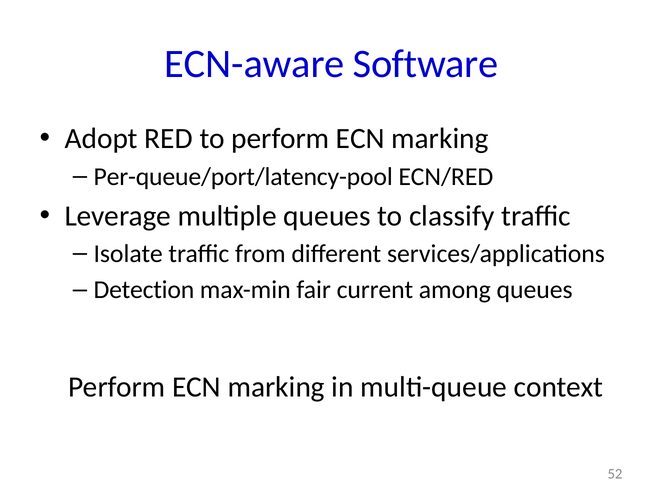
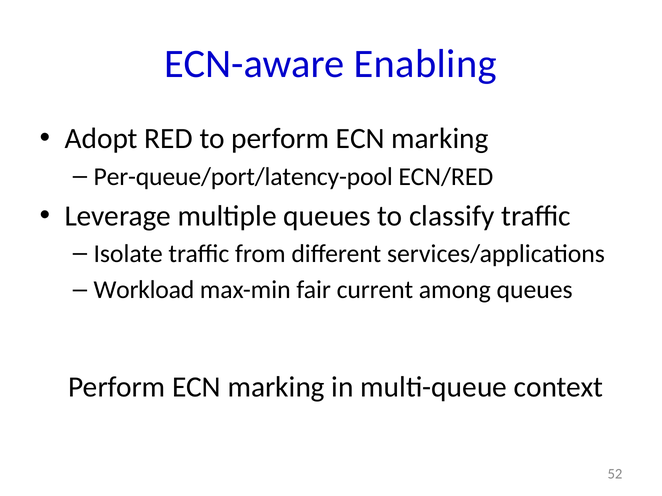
Software: Software -> Enabling
Detection: Detection -> Workload
